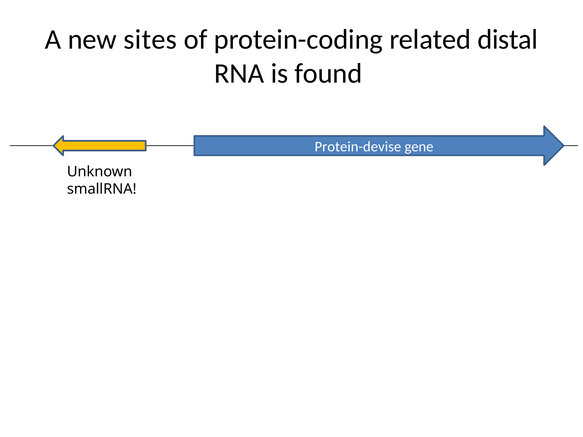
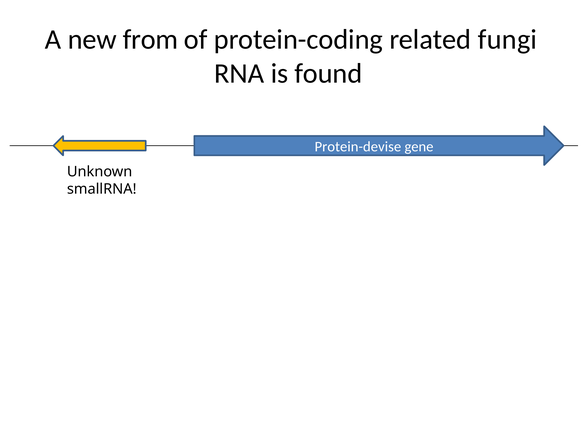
sites: sites -> from
distal: distal -> fungi
